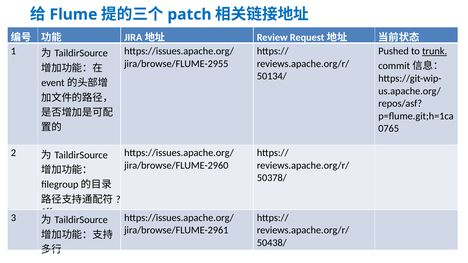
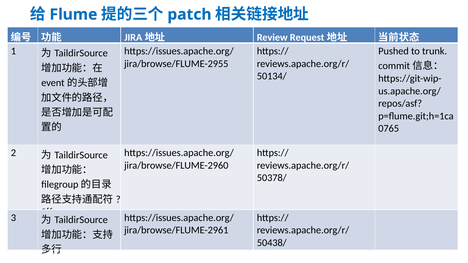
trunk underline: present -> none
